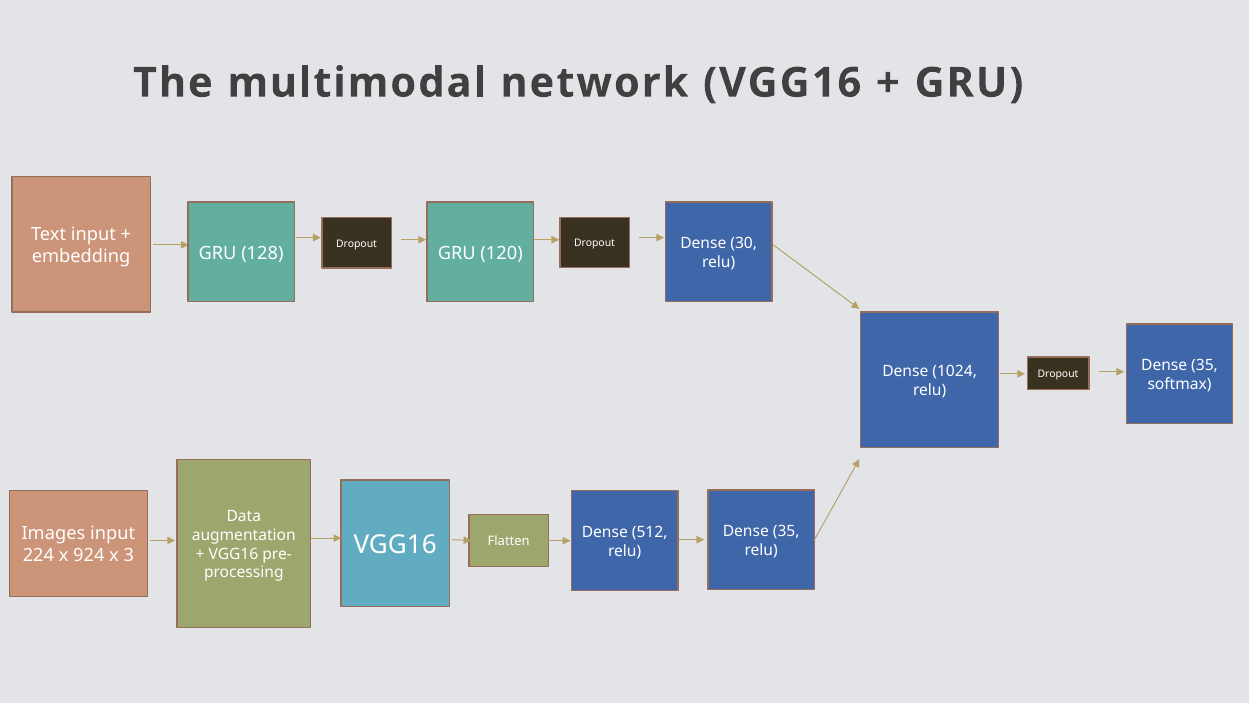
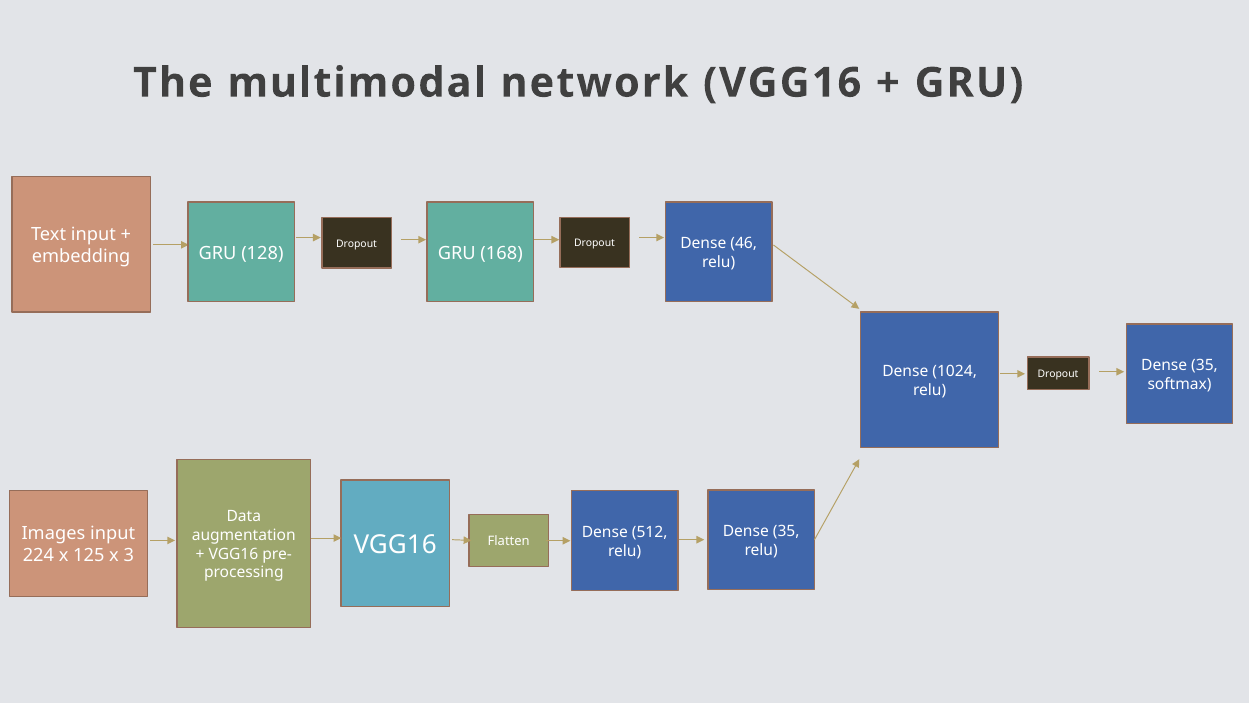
30: 30 -> 46
120: 120 -> 168
924: 924 -> 125
